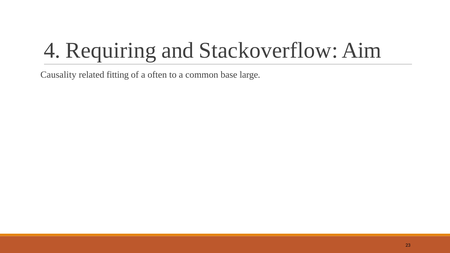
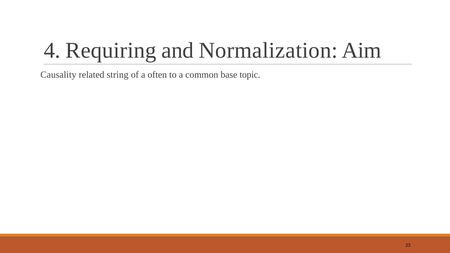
Stackoverflow: Stackoverflow -> Normalization
fitting: fitting -> string
large: large -> topic
